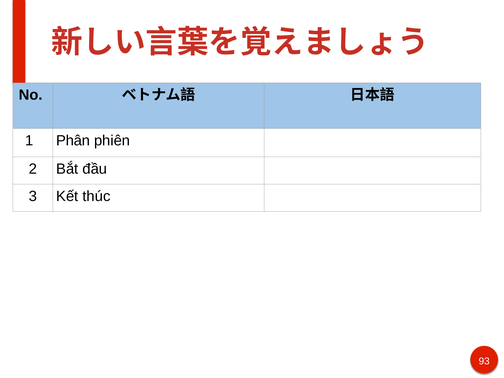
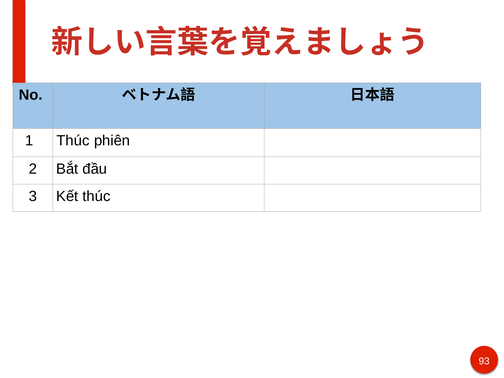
1 Phân: Phân -> Thúc
